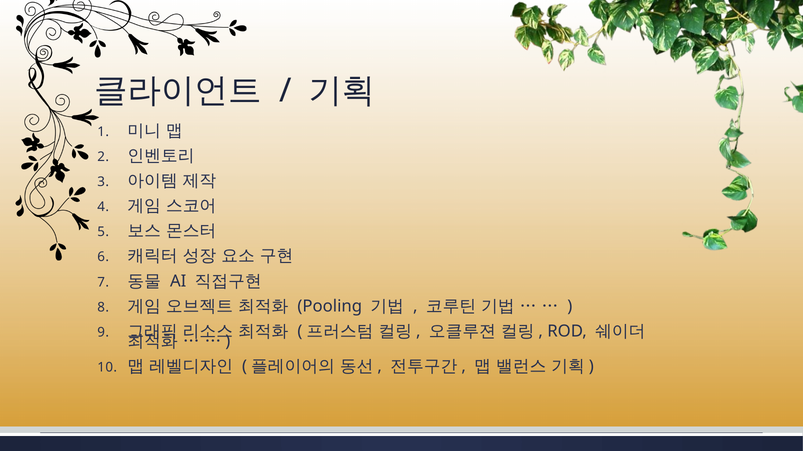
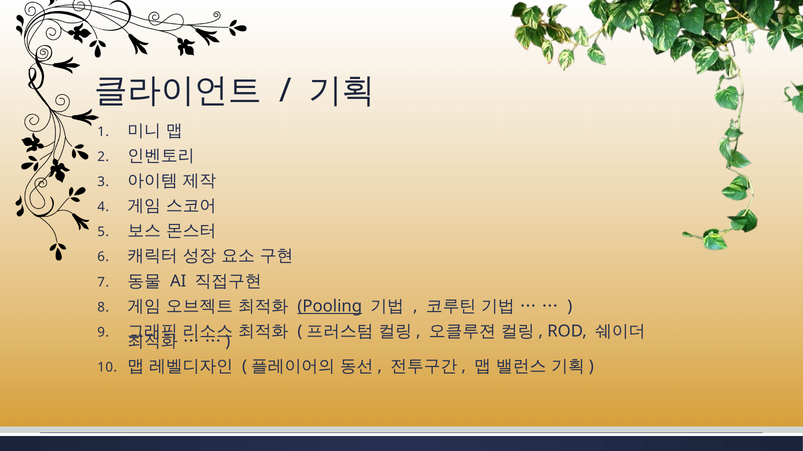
Pooling underline: none -> present
